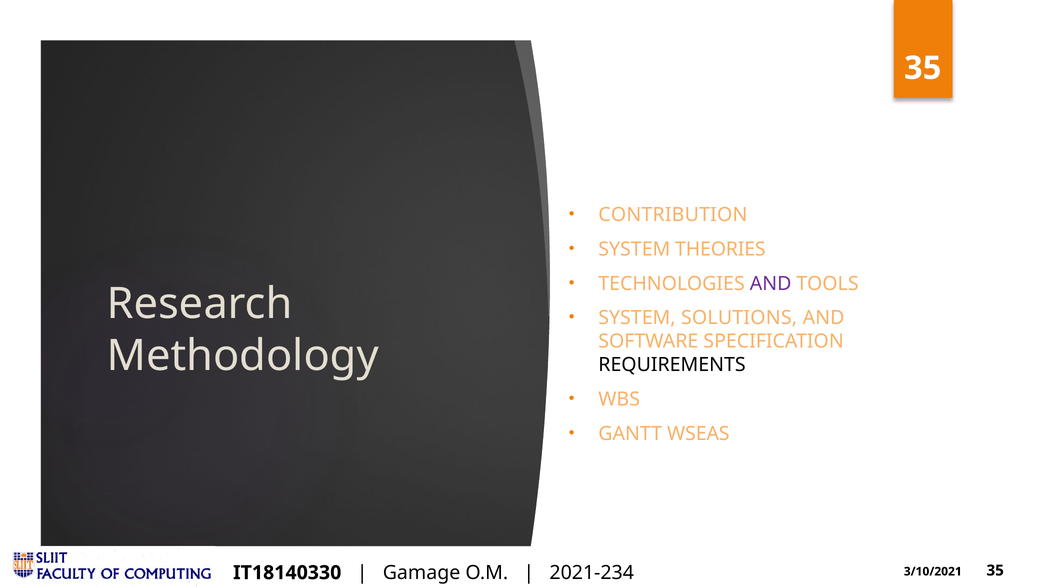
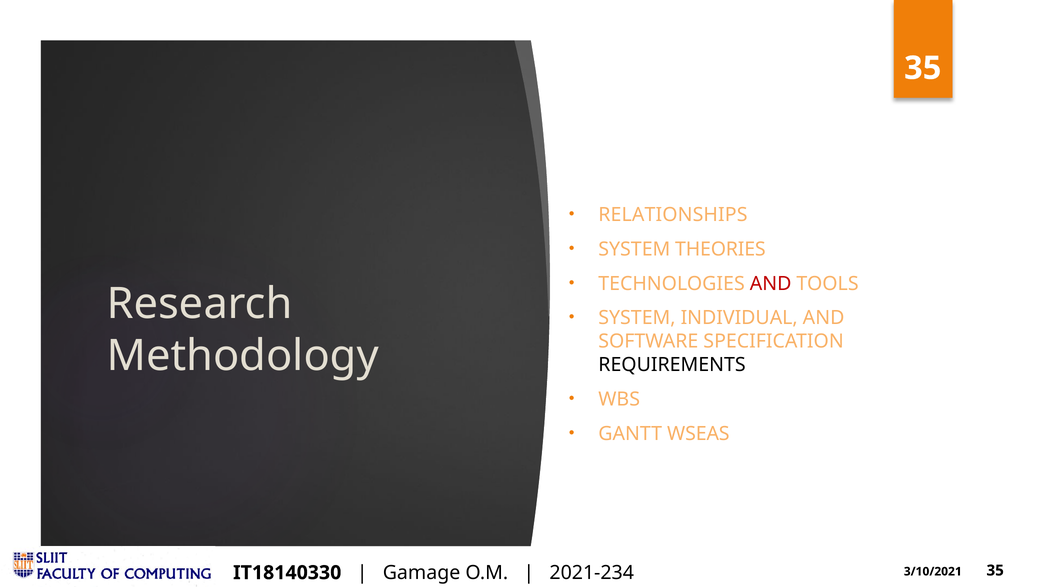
CONTRIBUTION: CONTRIBUTION -> RELATIONSHIPS
AND at (771, 284) colour: purple -> red
SOLUTIONS: SOLUTIONS -> INDIVIDUAL
